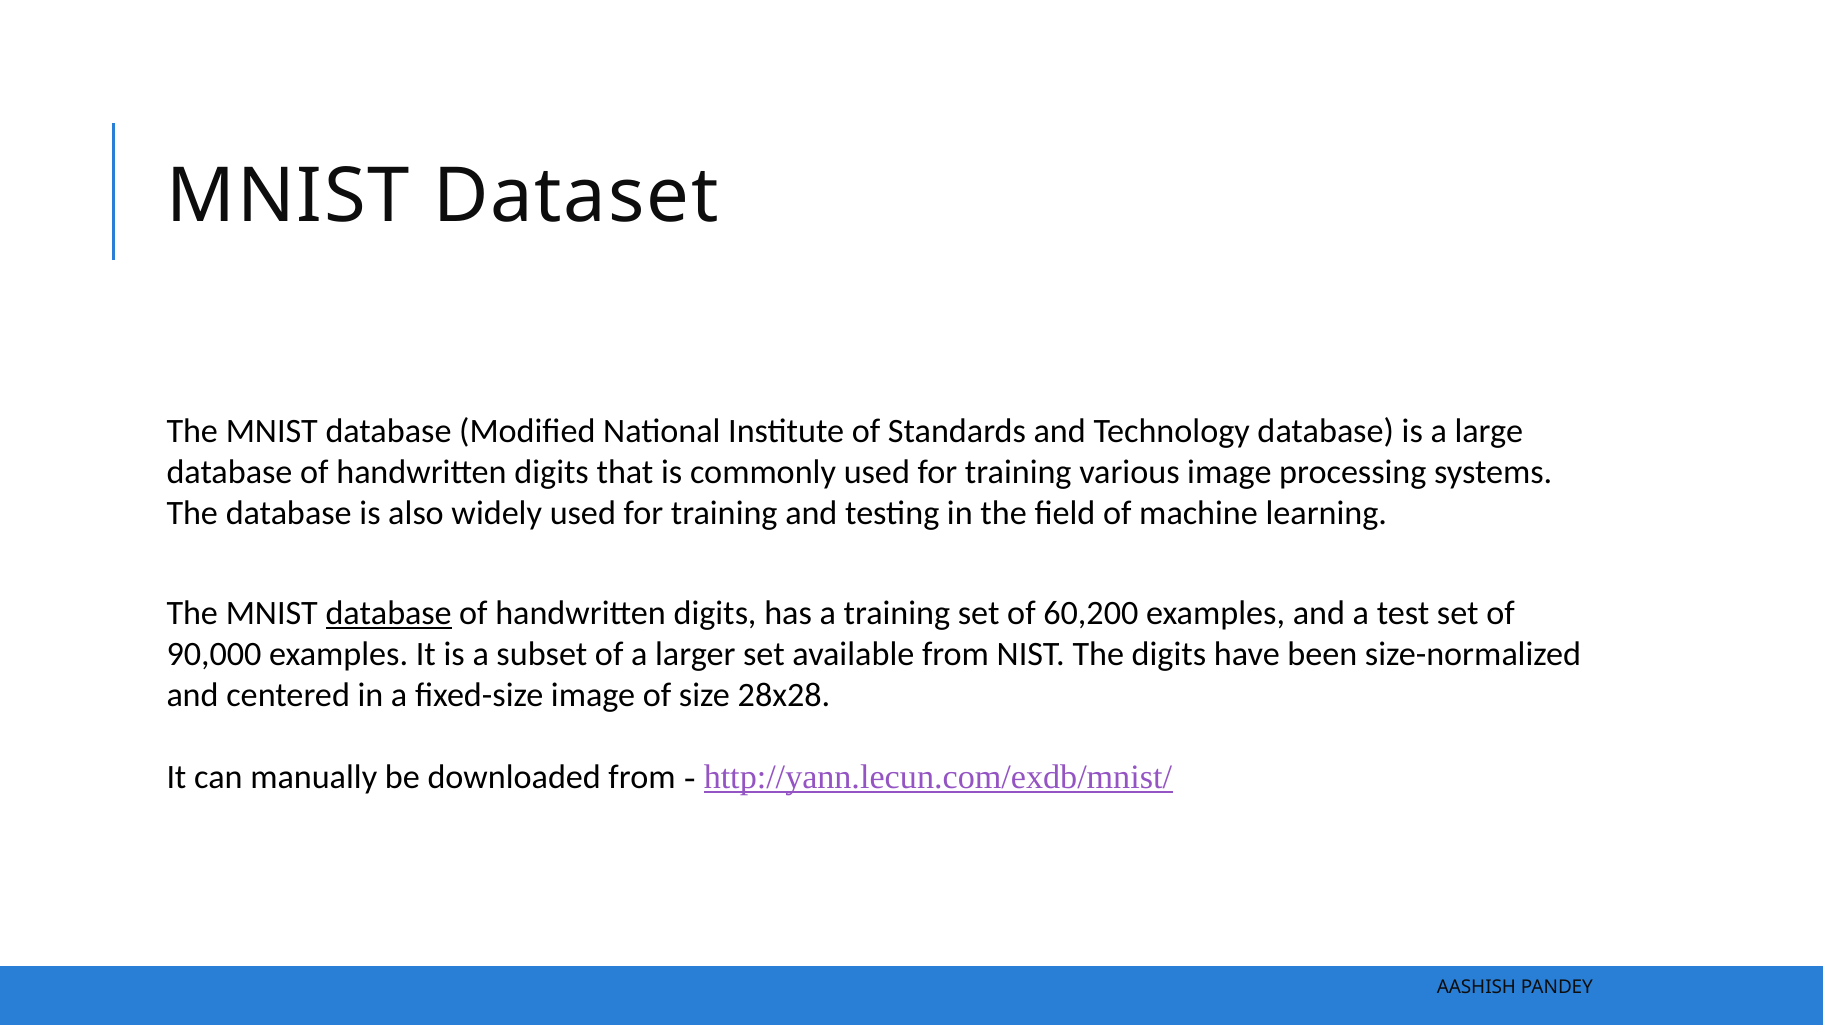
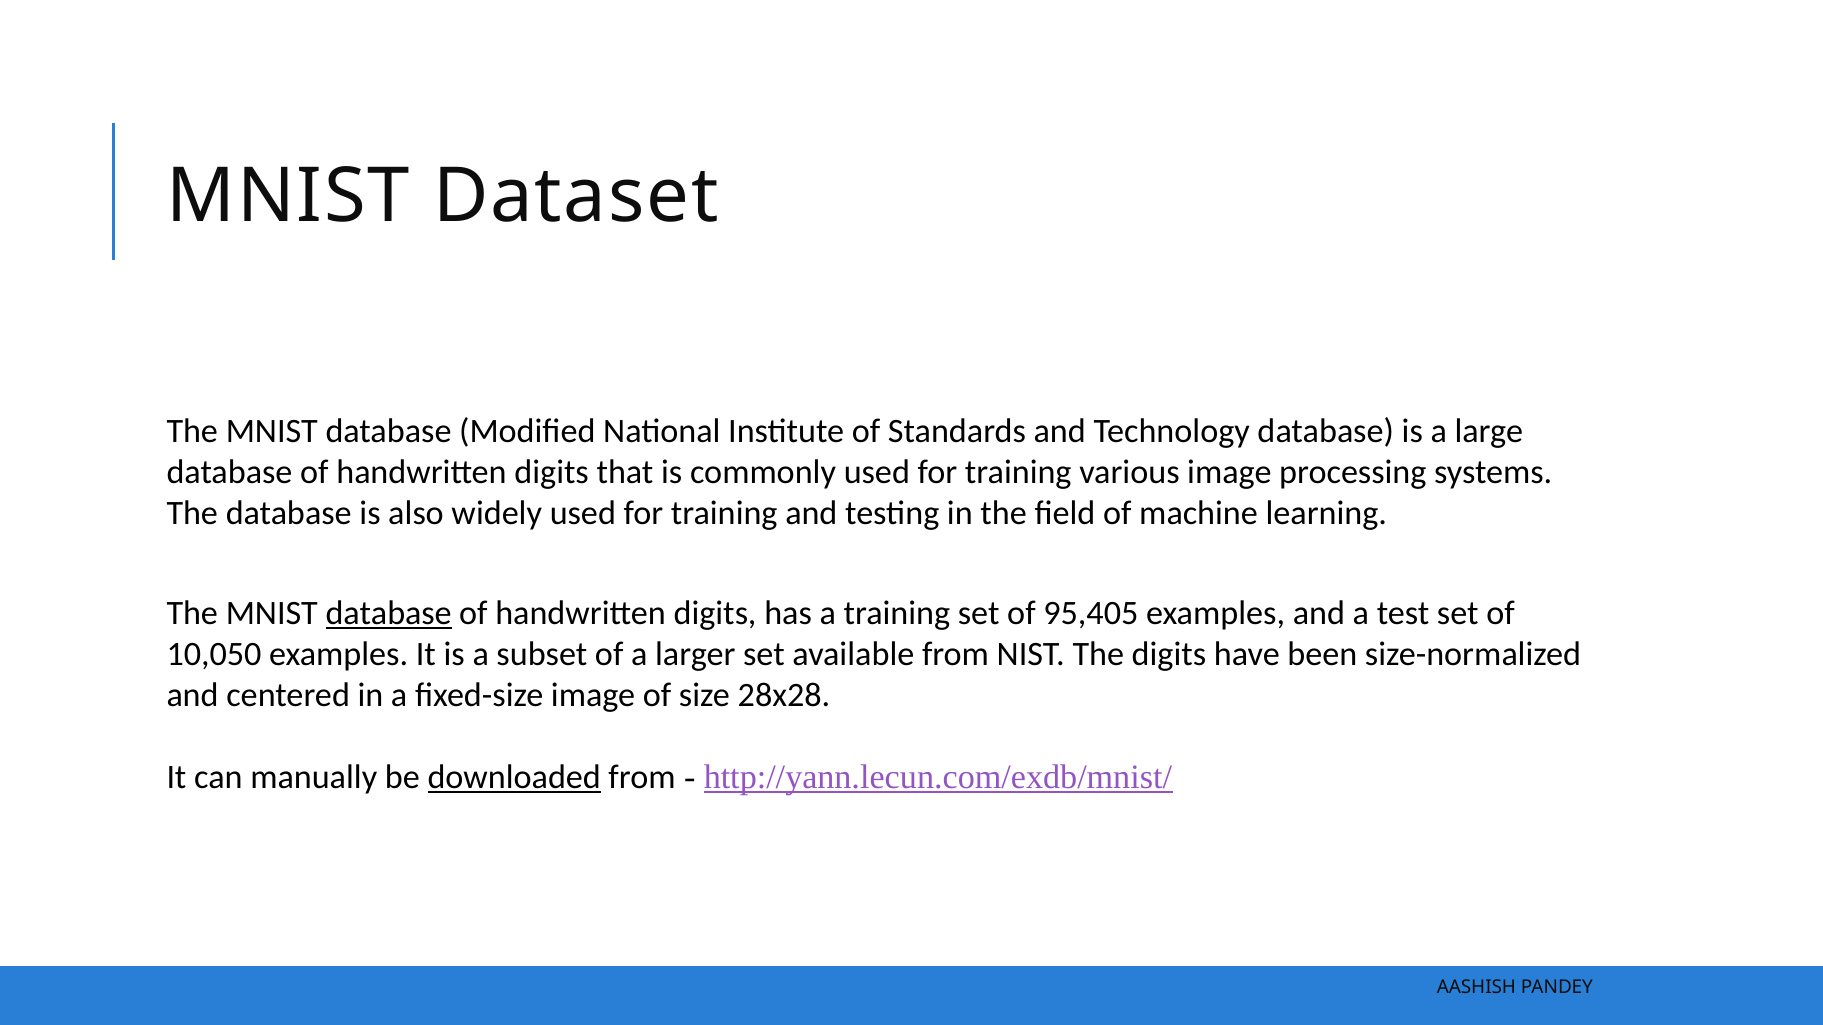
60,200: 60,200 -> 95,405
90,000: 90,000 -> 10,050
downloaded underline: none -> present
